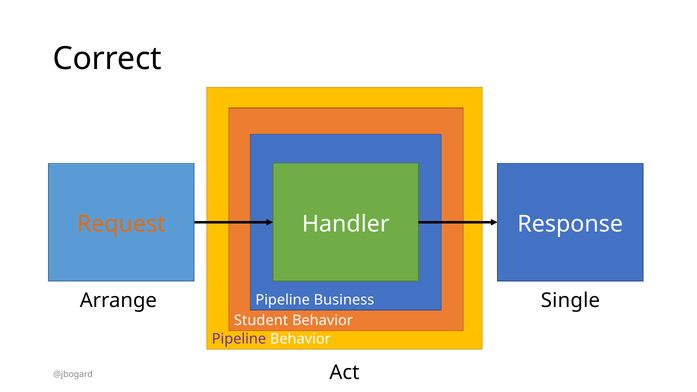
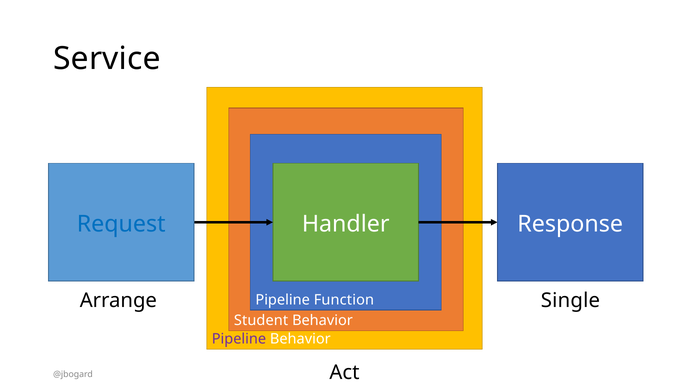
Correct: Correct -> Service
Request colour: orange -> blue
Business: Business -> Function
